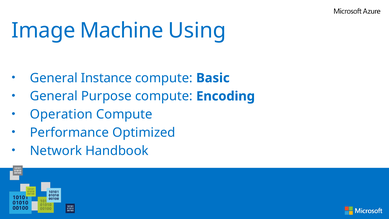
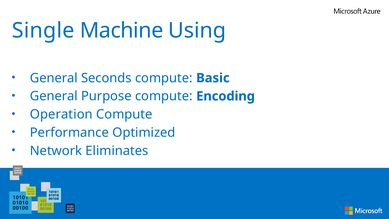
Image: Image -> Single
Instance: Instance -> Seconds
Handbook: Handbook -> Eliminates
